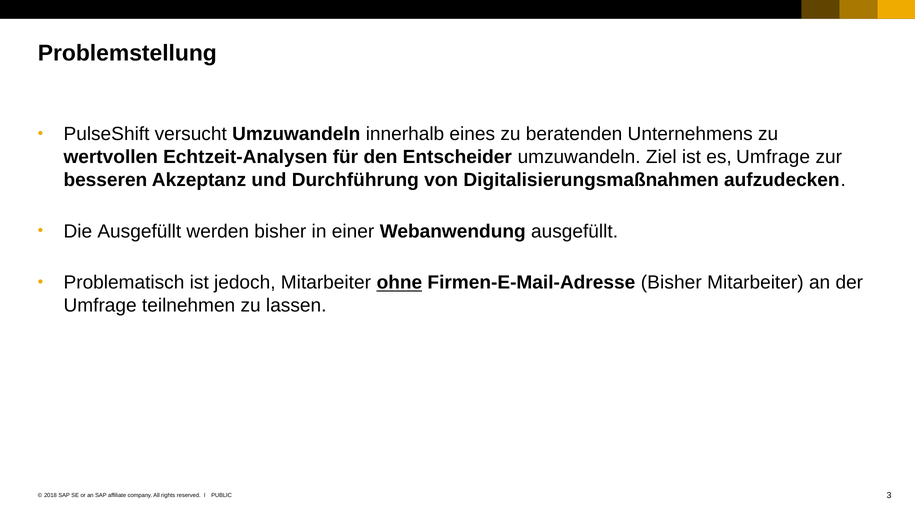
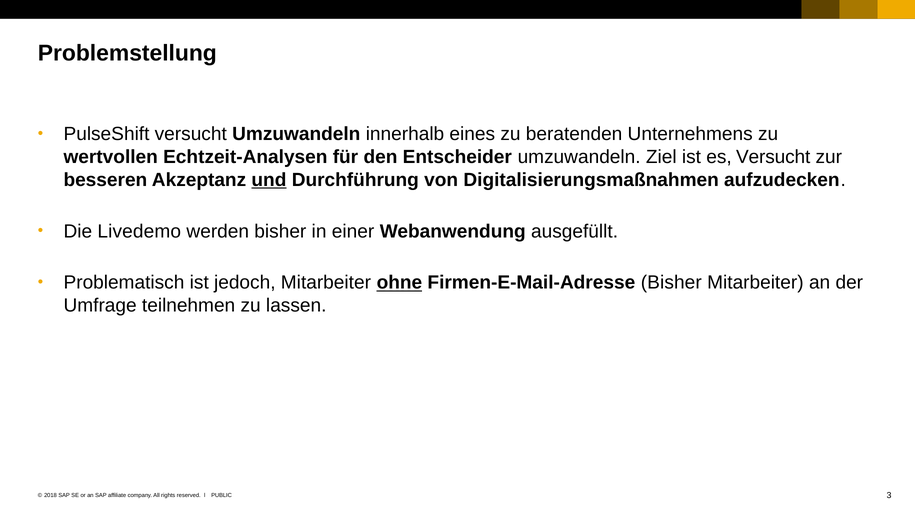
es Umfrage: Umfrage -> Versucht
und underline: none -> present
Die Ausgefüllt: Ausgefüllt -> Livedemo
